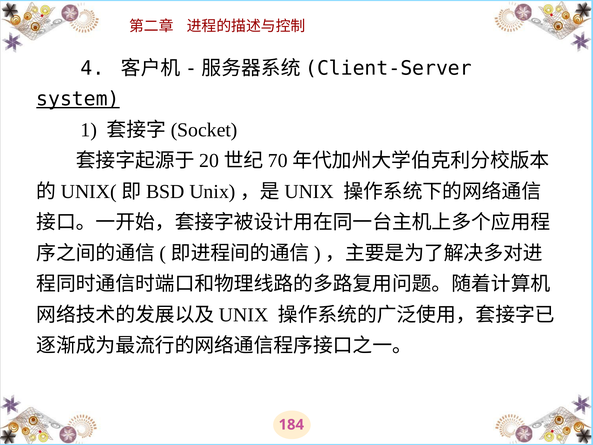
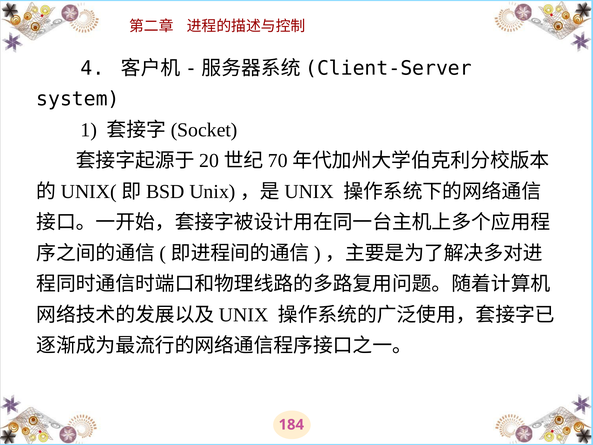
system underline: present -> none
